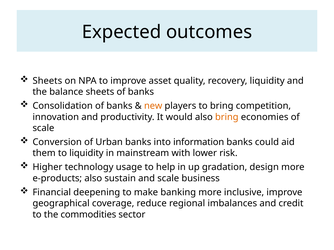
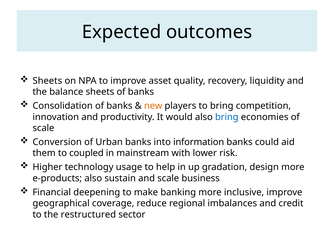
bring at (227, 117) colour: orange -> blue
to liquidity: liquidity -> coupled
commodities: commodities -> restructured
